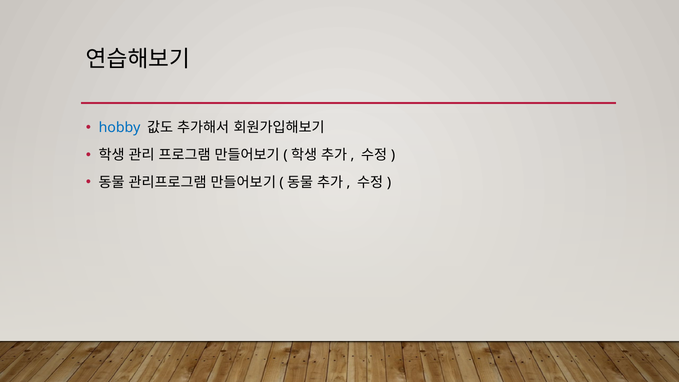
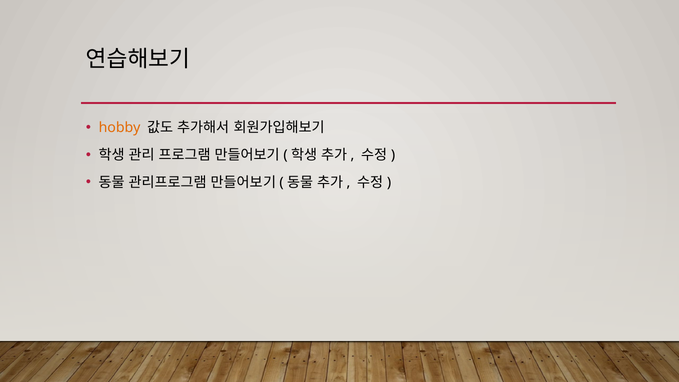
hobby colour: blue -> orange
